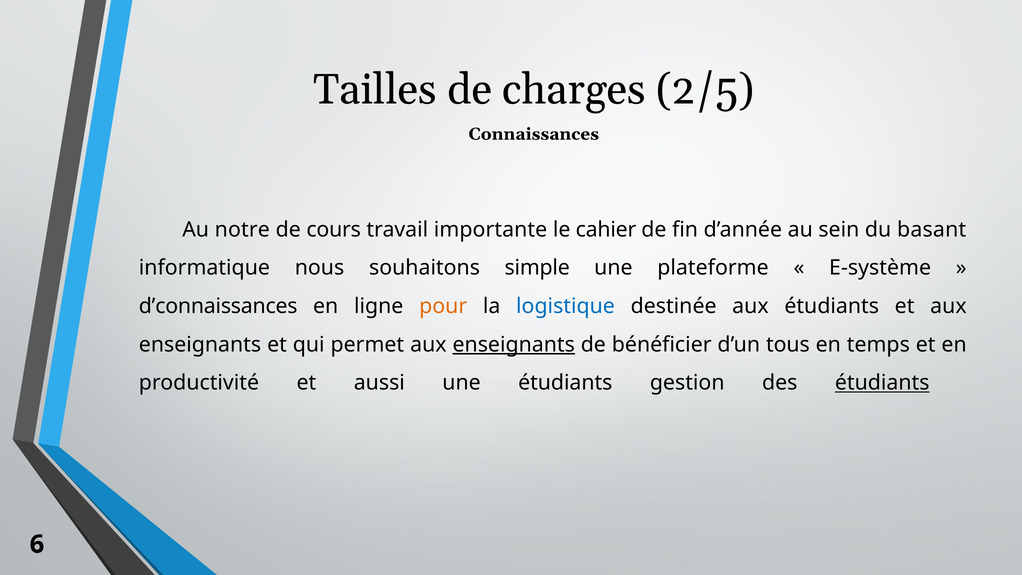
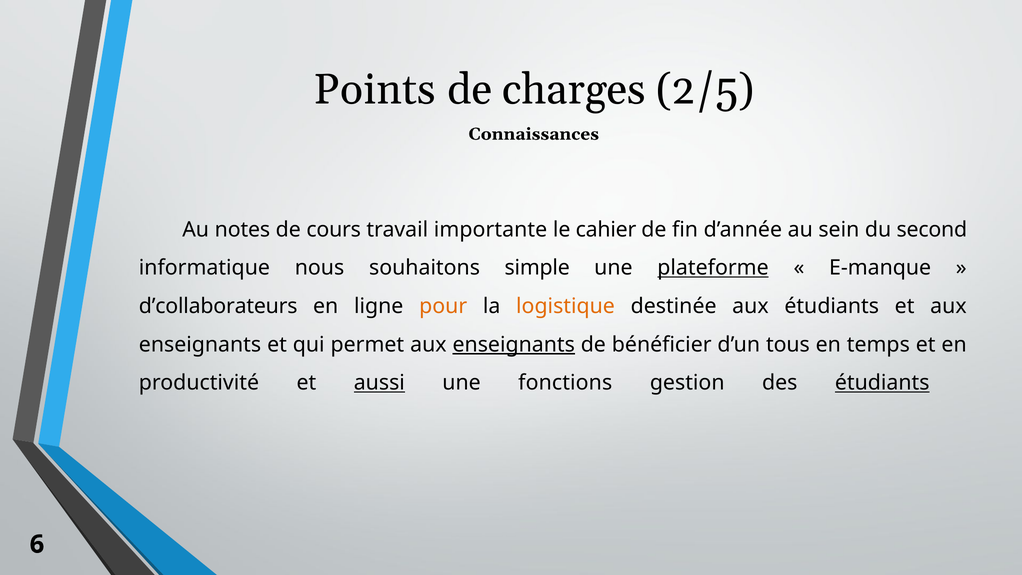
Tailles: Tailles -> Points
notre: notre -> notes
basant: basant -> second
plateforme underline: none -> present
E-système: E-système -> E-manque
d’connaissances: d’connaissances -> d’collaborateurs
logistique colour: blue -> orange
aussi underline: none -> present
une étudiants: étudiants -> fonctions
